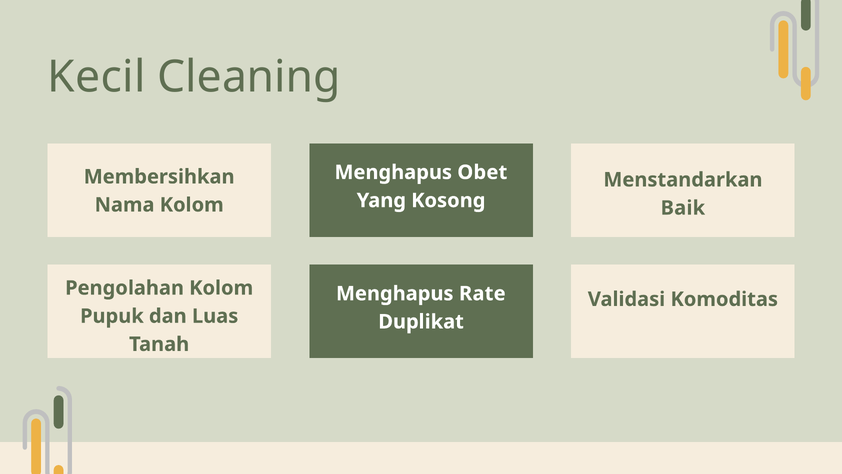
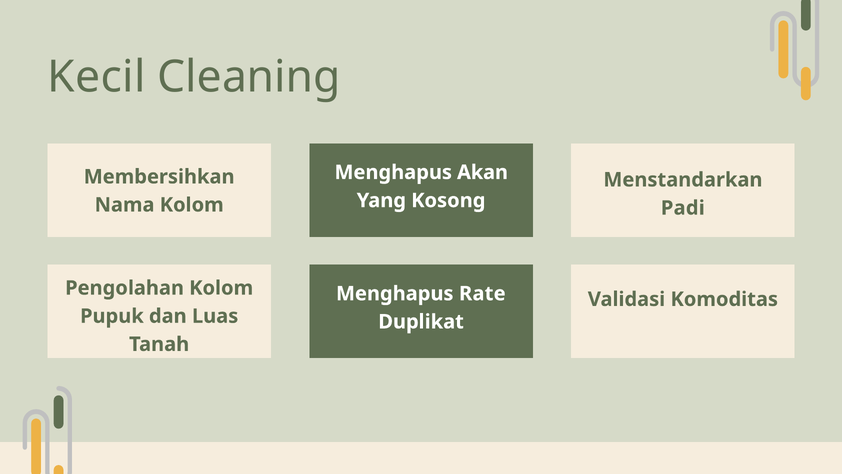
Obet: Obet -> Akan
Baik: Baik -> Padi
